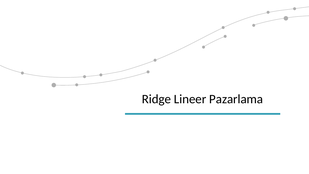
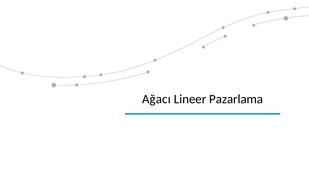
Ridge: Ridge -> Ağacı
